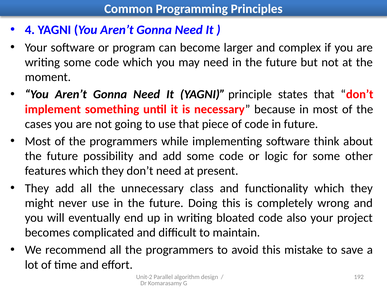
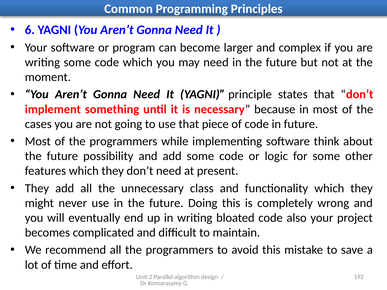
4: 4 -> 6
